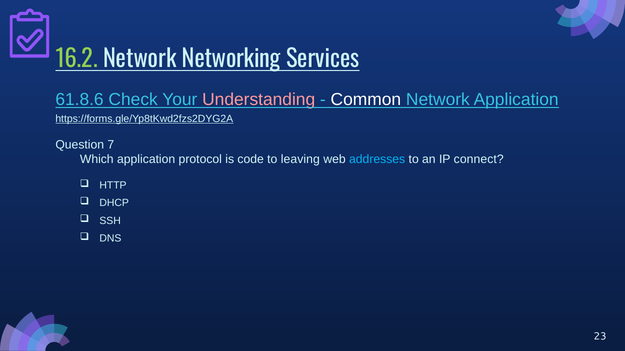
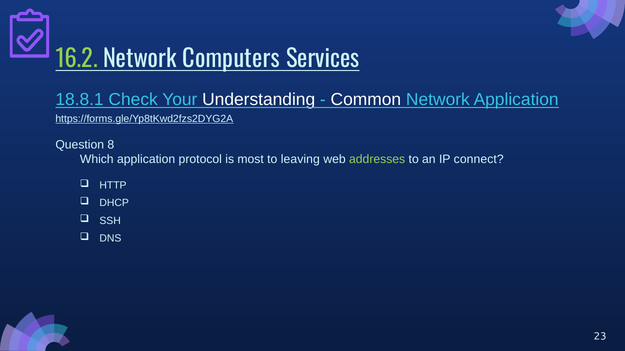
Networking: Networking -> Computers
61.8.6: 61.8.6 -> 18.8.1
Understanding colour: pink -> white
7: 7 -> 8
code: code -> most
addresses colour: light blue -> light green
